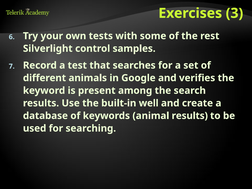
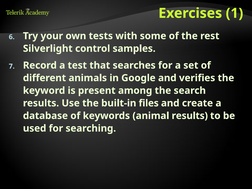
3: 3 -> 1
well: well -> files
